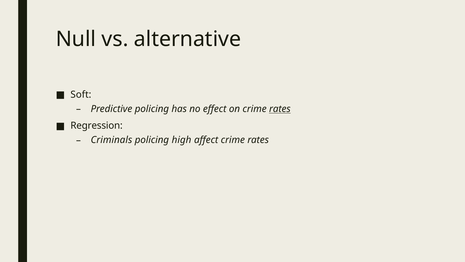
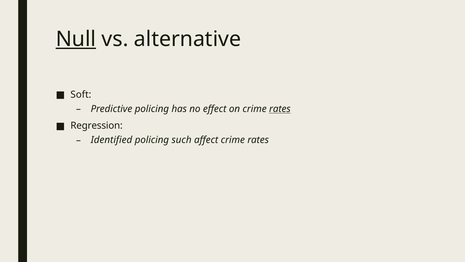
Null underline: none -> present
Criminals: Criminals -> Identified
high: high -> such
